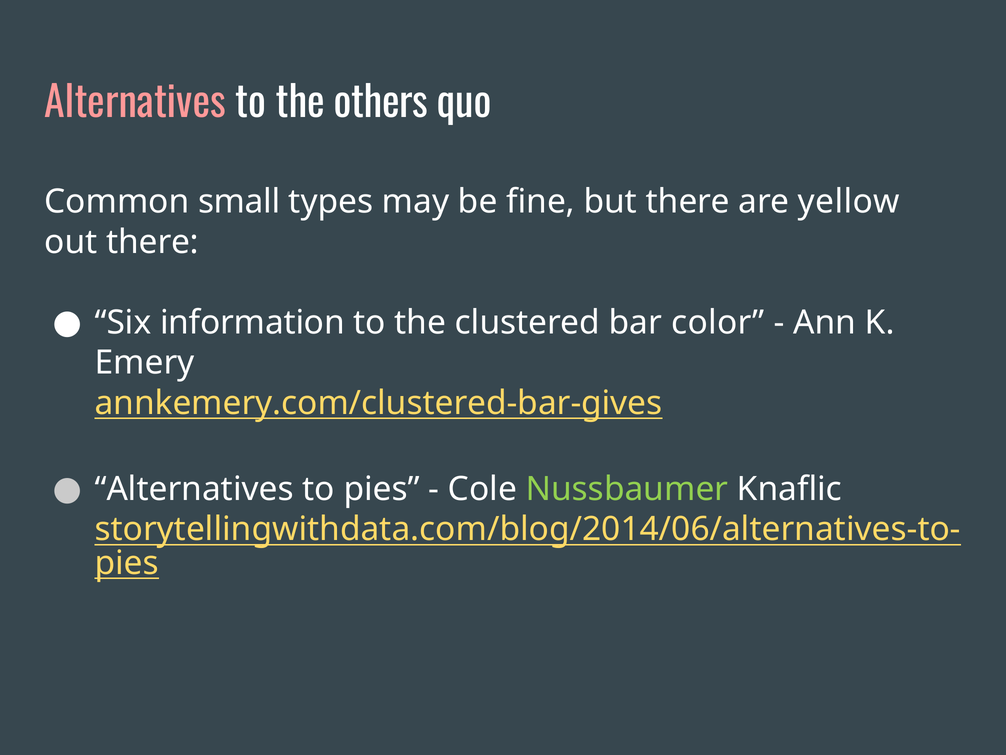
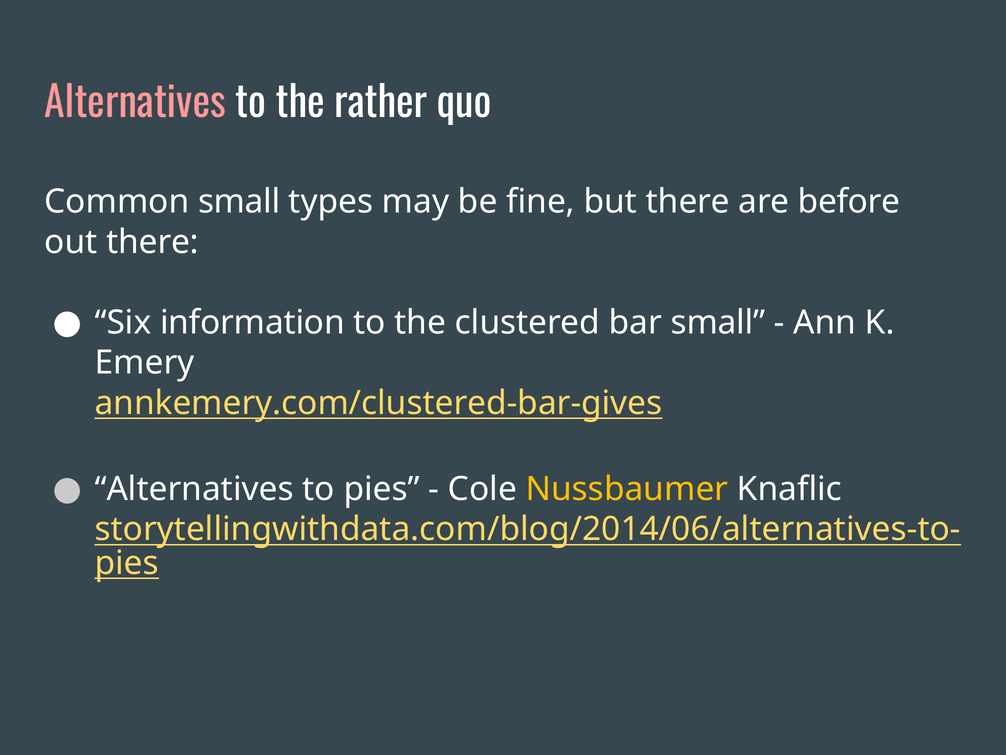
others: others -> rather
yellow: yellow -> before
bar color: color -> small
Nussbaumer colour: light green -> yellow
